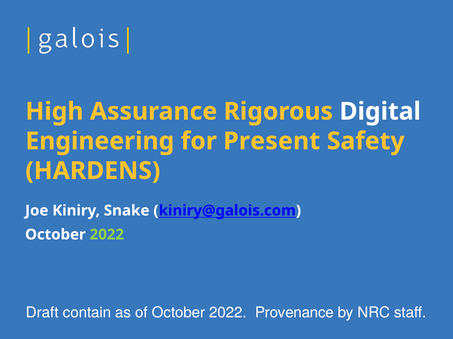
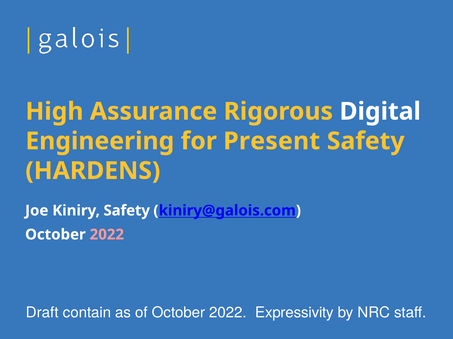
Kiniry Snake: Snake -> Safety
2022 at (107, 235) colour: light green -> pink
Provenance: Provenance -> Expressivity
